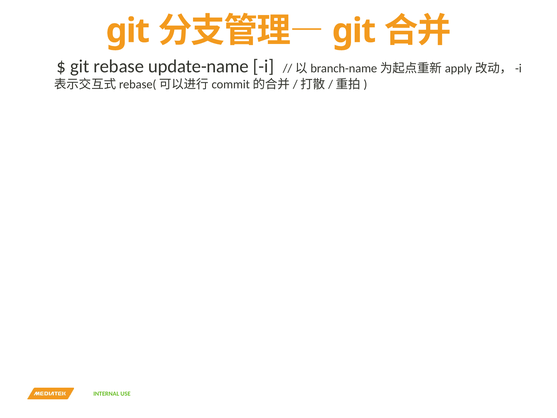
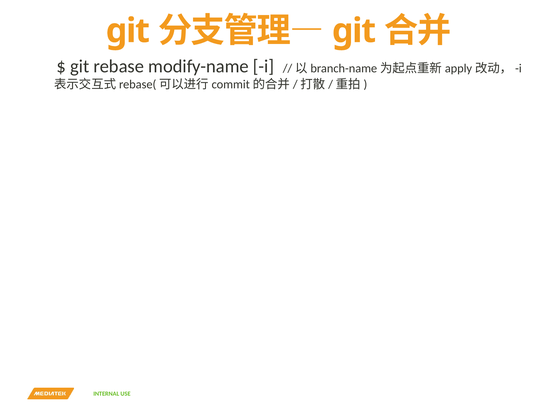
update-name: update-name -> modify-name
